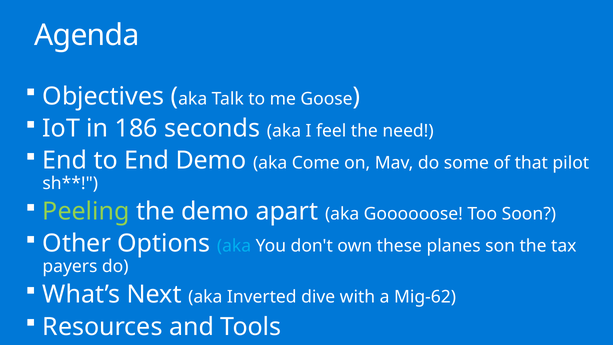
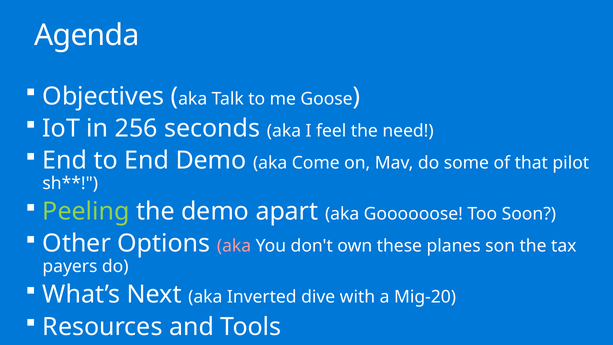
186: 186 -> 256
aka at (234, 246) colour: light blue -> pink
Mig-62: Mig-62 -> Mig-20
